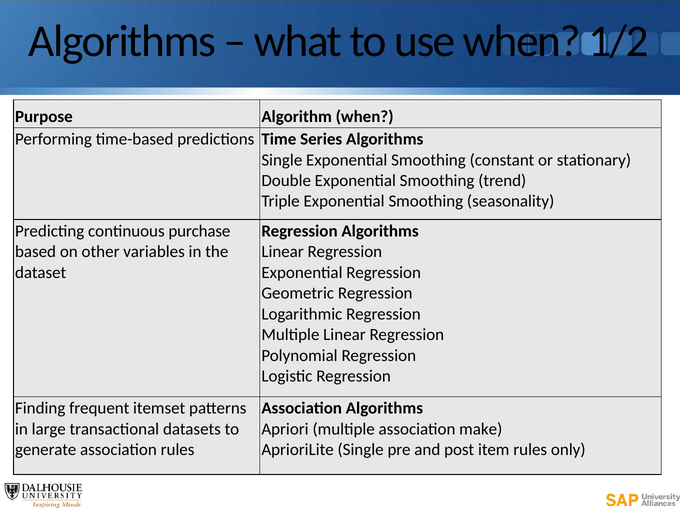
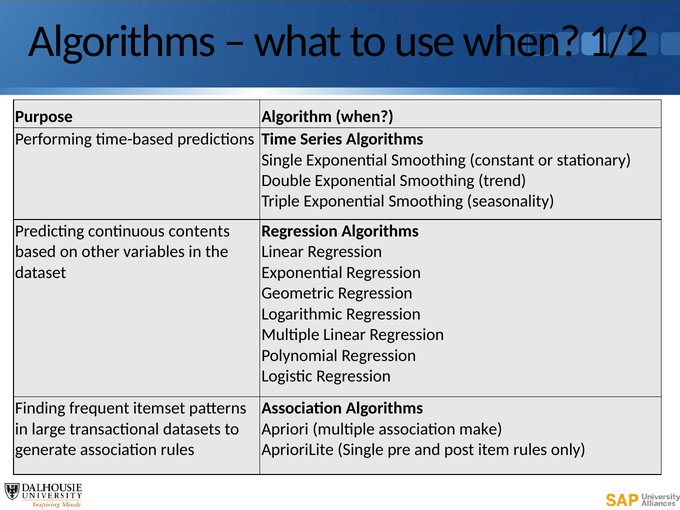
purchase: purchase -> contents
